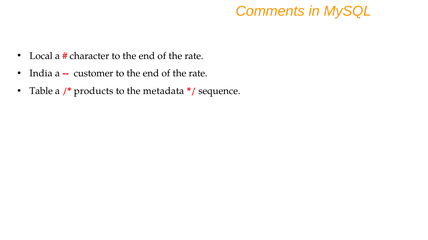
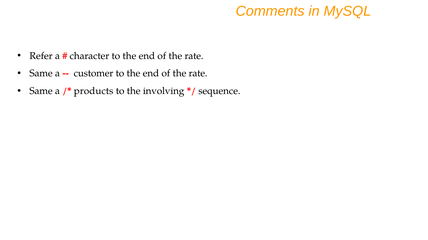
Local: Local -> Refer
India at (41, 74): India -> Same
Table at (41, 91): Table -> Same
metadata: metadata -> involving
